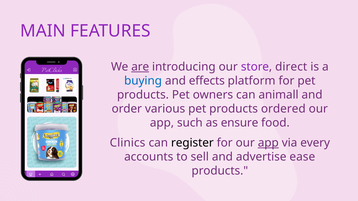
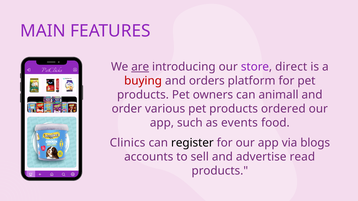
buying colour: blue -> red
effects: effects -> orders
ensure: ensure -> events
app at (268, 143) underline: present -> none
every: every -> blogs
ease: ease -> read
